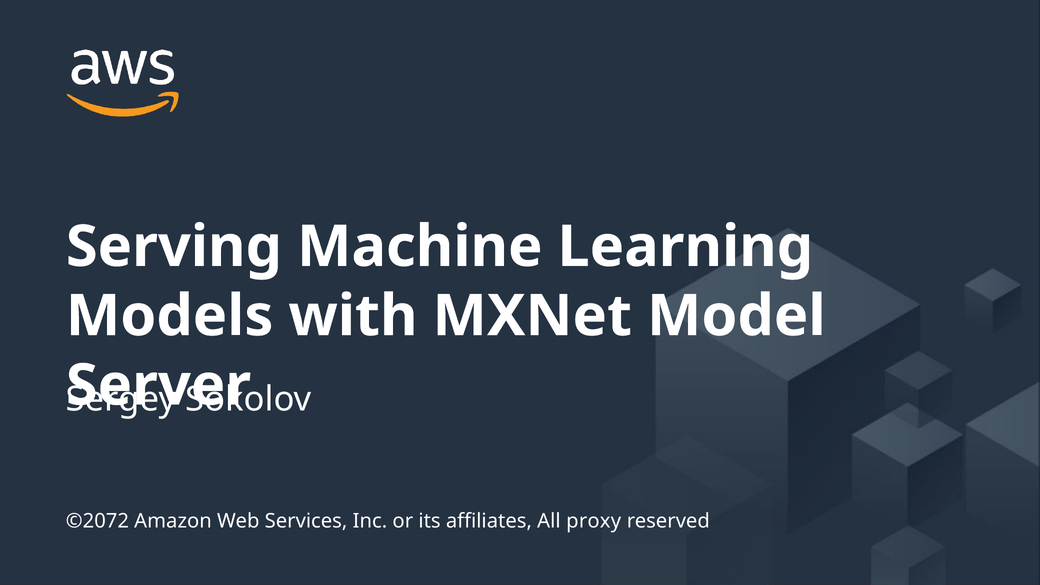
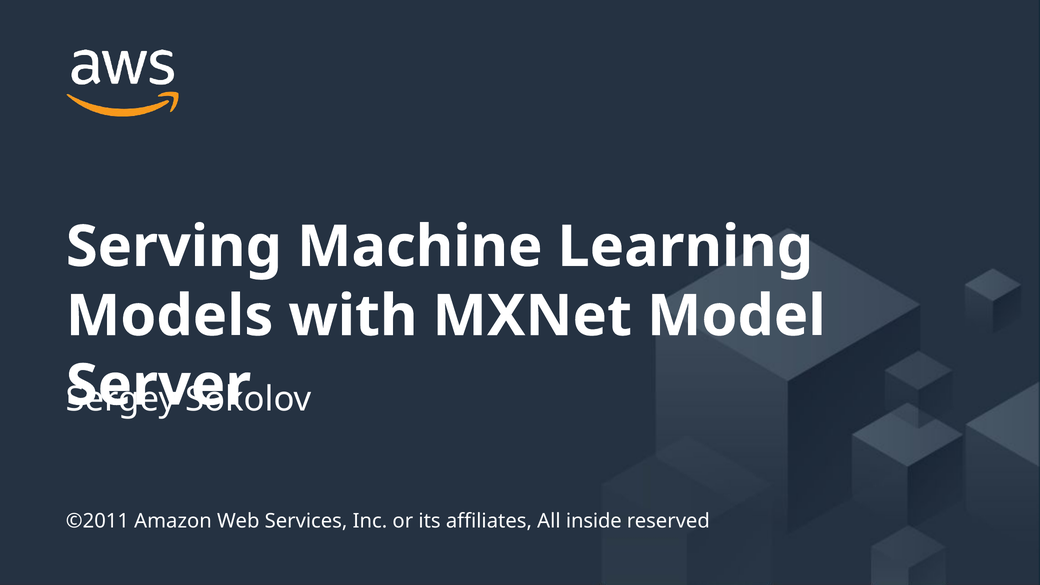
©2072: ©2072 -> ©2011
proxy: proxy -> inside
